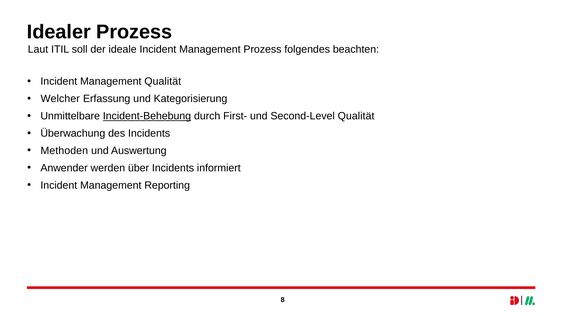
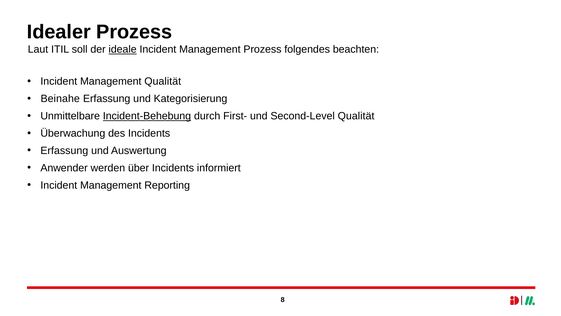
ideale underline: none -> present
Welcher: Welcher -> Beinahe
Methoden at (64, 151): Methoden -> Erfassung
